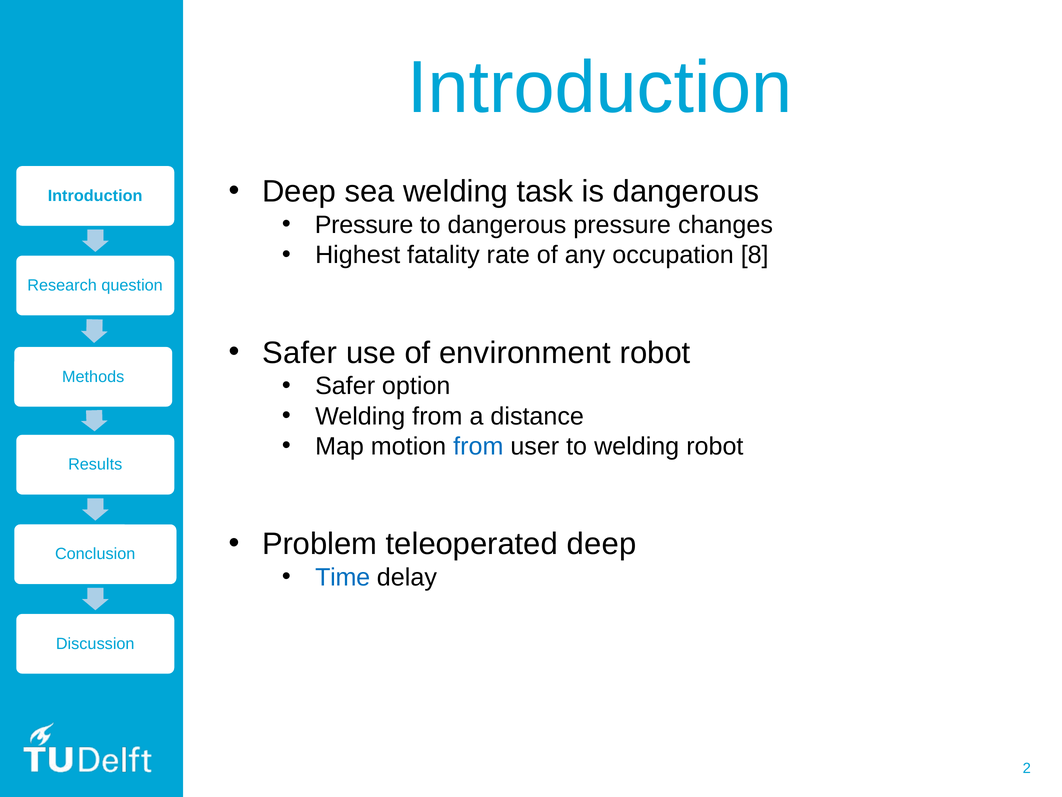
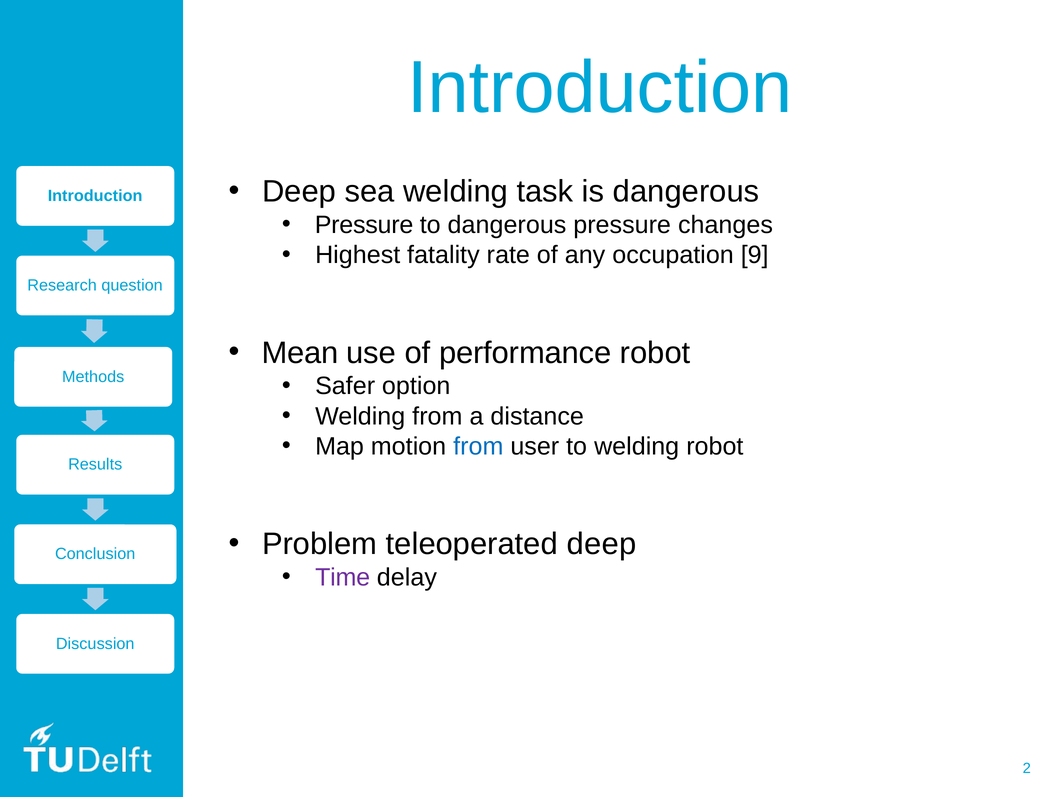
8: 8 -> 9
Safer at (300, 353): Safer -> Mean
environment: environment -> performance
Time colour: blue -> purple
